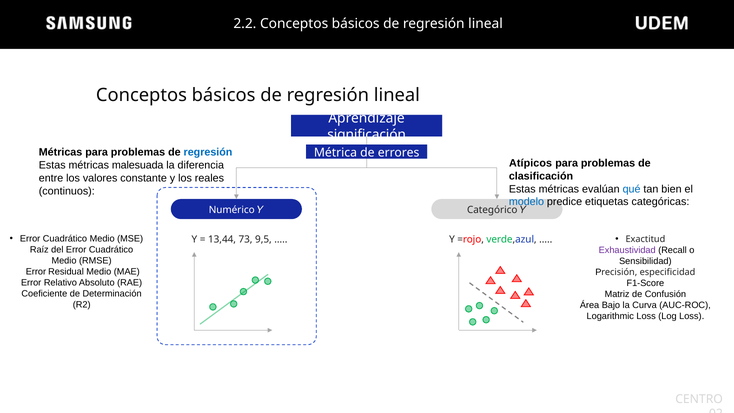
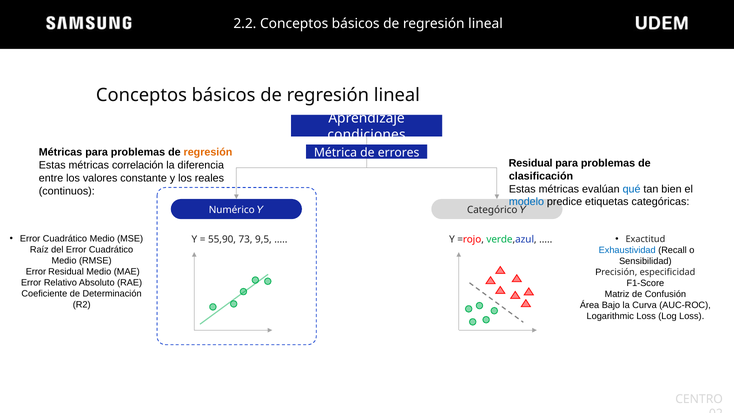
significación: significación -> condiciones
regresión at (208, 152) colour: blue -> orange
Atípicos at (531, 163): Atípicos -> Residual
malesuada: malesuada -> correlación
13,44: 13,44 -> 55,90
Exhaustividad colour: purple -> blue
